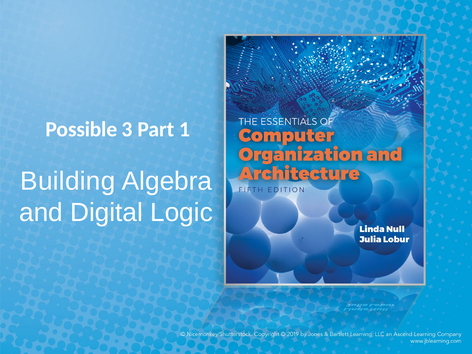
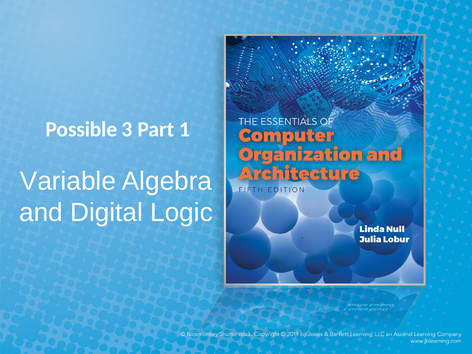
Building: Building -> Variable
